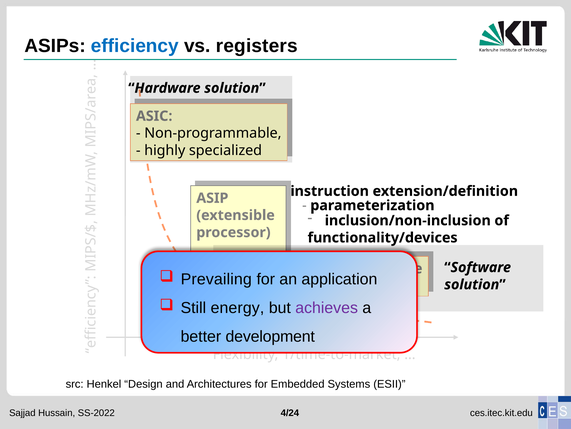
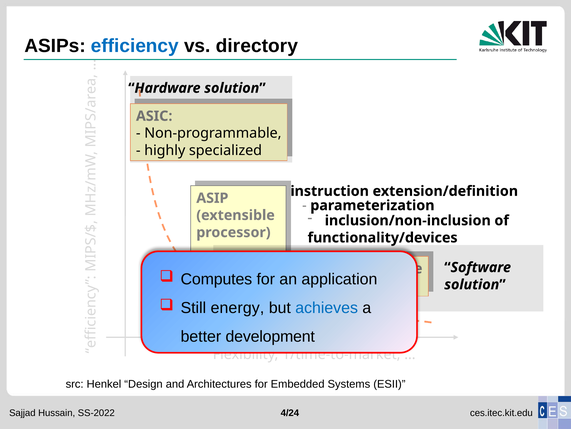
registers: registers -> directory
Prevailing: Prevailing -> Computes
achieves colour: purple -> blue
